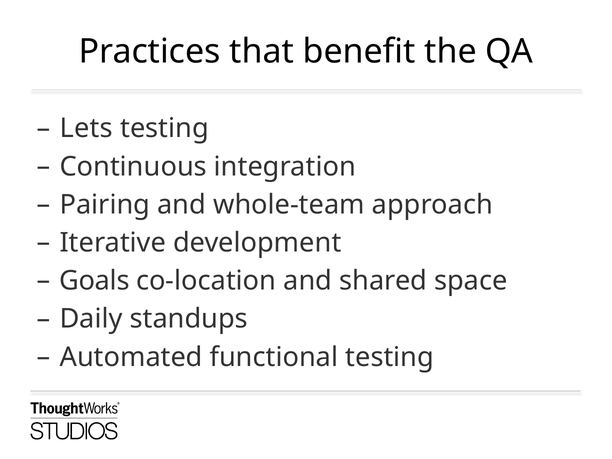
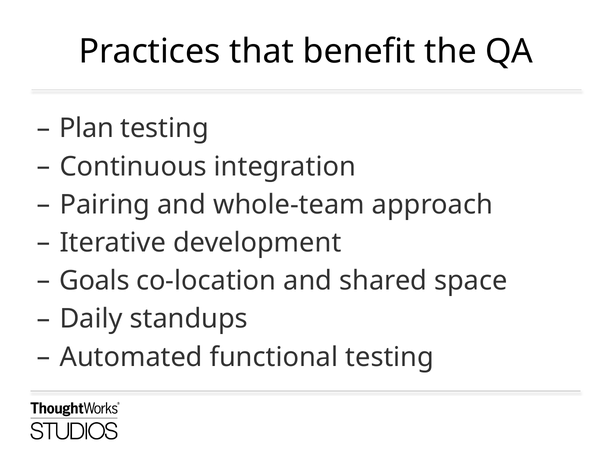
Lets: Lets -> Plan
